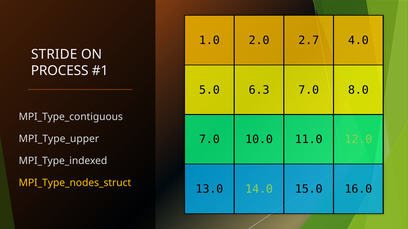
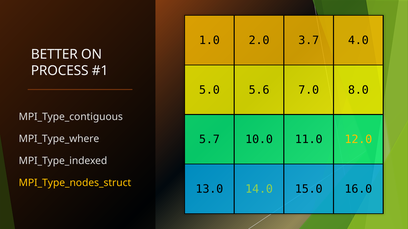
2.7: 2.7 -> 3.7
STRIDE: STRIDE -> BETTER
6.3: 6.3 -> 5.6
7.0 at (209, 140): 7.0 -> 5.7
12.0 colour: light green -> yellow
MPI_Type_upper: MPI_Type_upper -> MPI_Type_where
